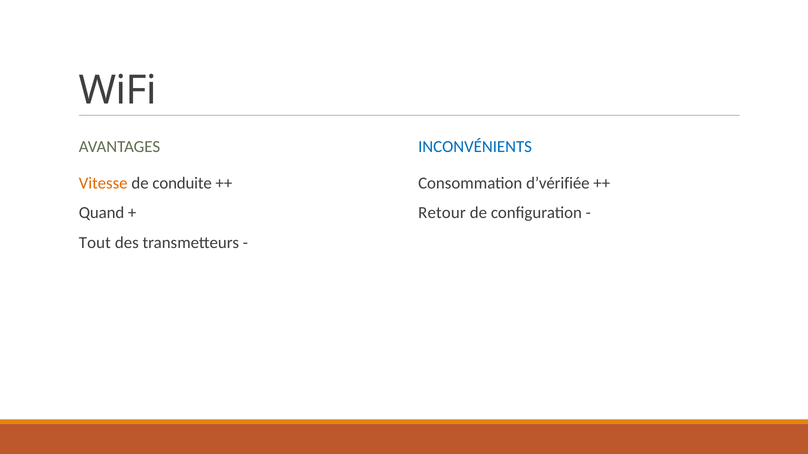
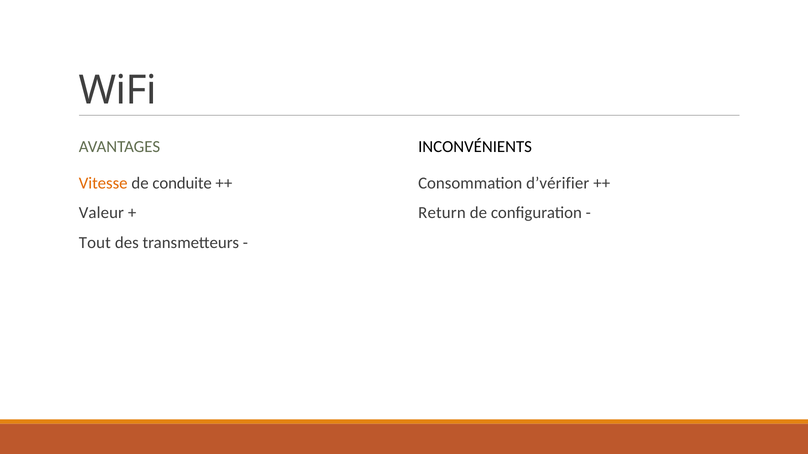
INCONVÉNIENTS colour: blue -> black
d’vérifiée: d’vérifiée -> d’vérifier
Quand: Quand -> Valeur
Retour: Retour -> Return
